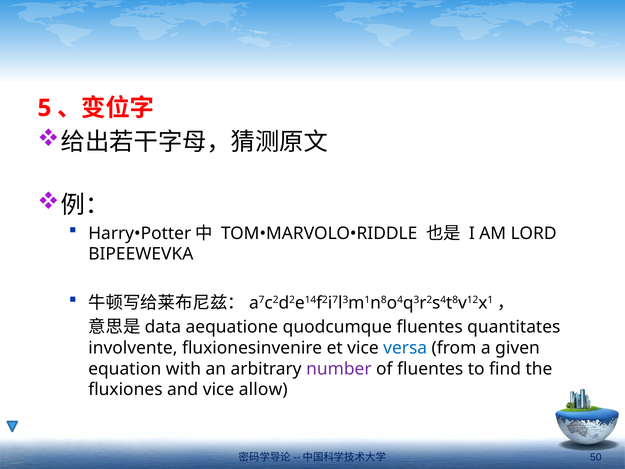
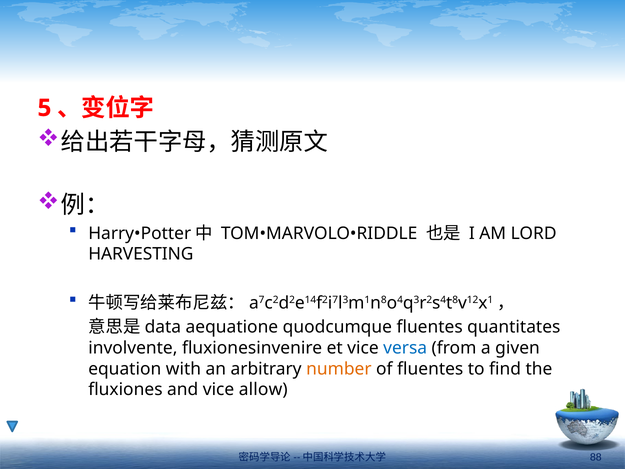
BIPEEWEVKA: BIPEEWEVKA -> HARVESTING
number colour: purple -> orange
50: 50 -> 88
